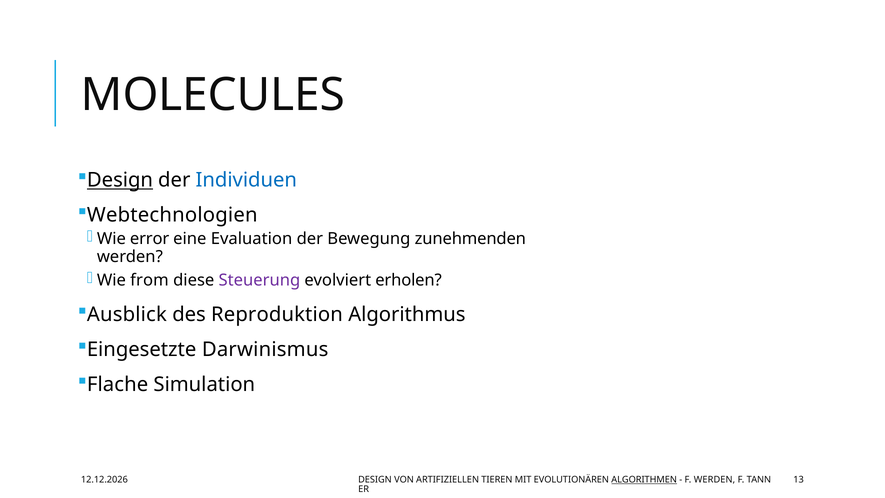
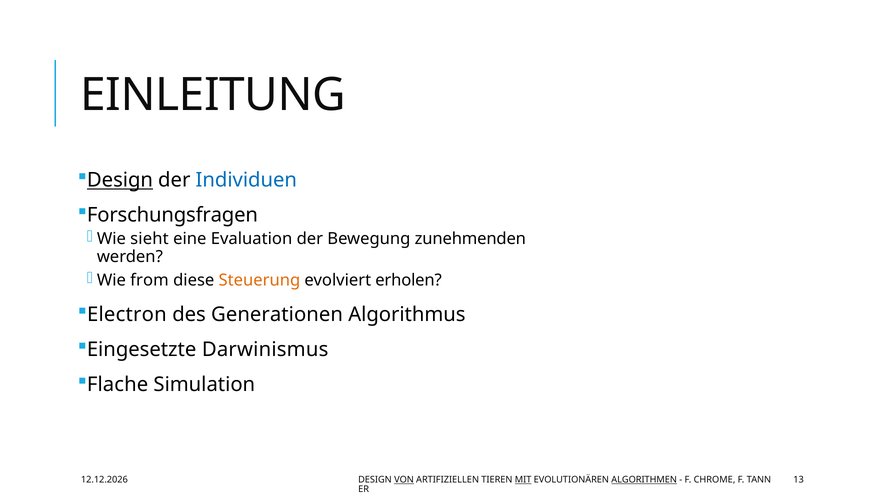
MOLECULES: MOLECULES -> EINLEITUNG
Webtechnologien: Webtechnologien -> Forschungsfragen
error: error -> sieht
Steuerung colour: purple -> orange
Ausblick: Ausblick -> Electron
Reproduktion: Reproduktion -> Generationen
VON underline: none -> present
MIT underline: none -> present
F WERDEN: WERDEN -> CHROME
